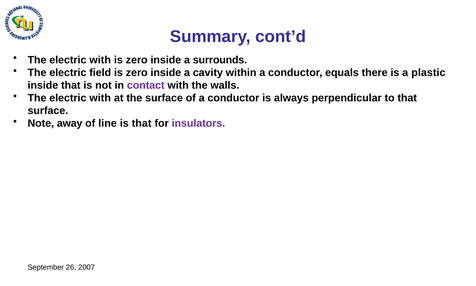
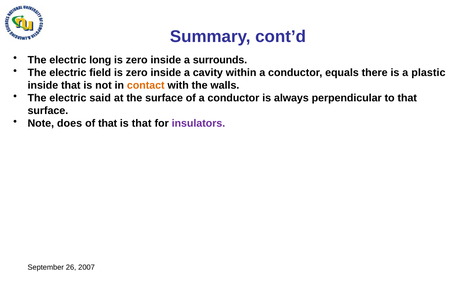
with at (100, 60): with -> long
contact colour: purple -> orange
with at (100, 98): with -> said
away: away -> does
of line: line -> that
